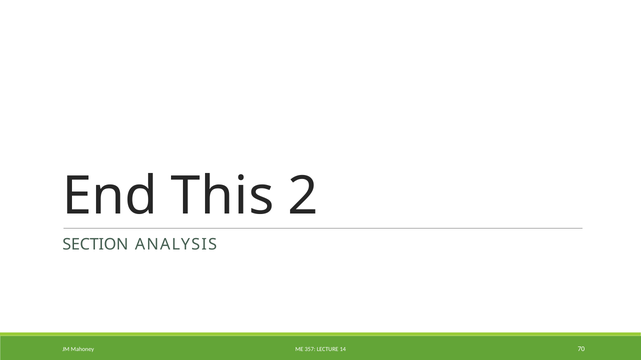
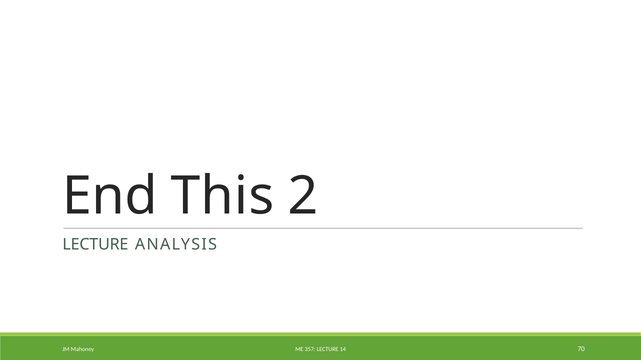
SECTION at (95, 245): SECTION -> LECTURE
